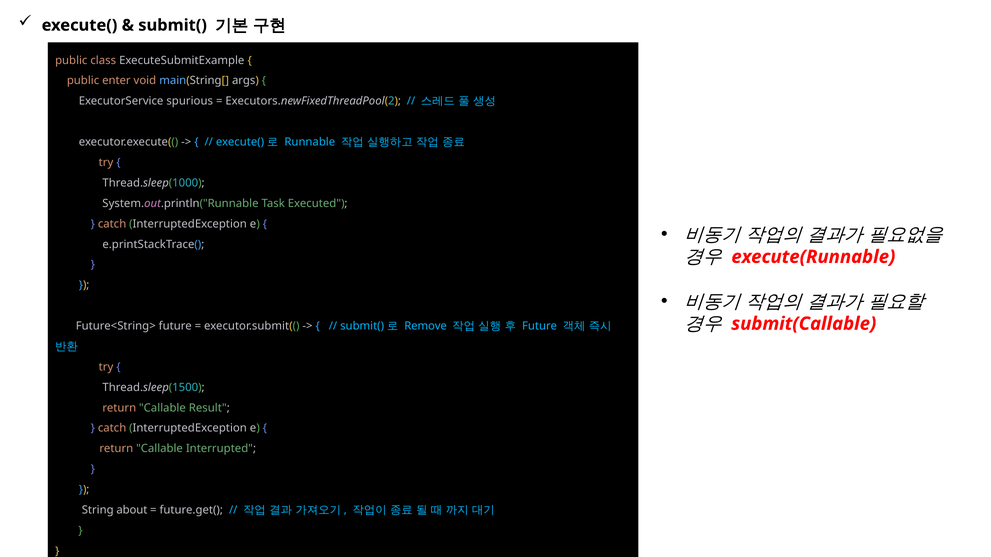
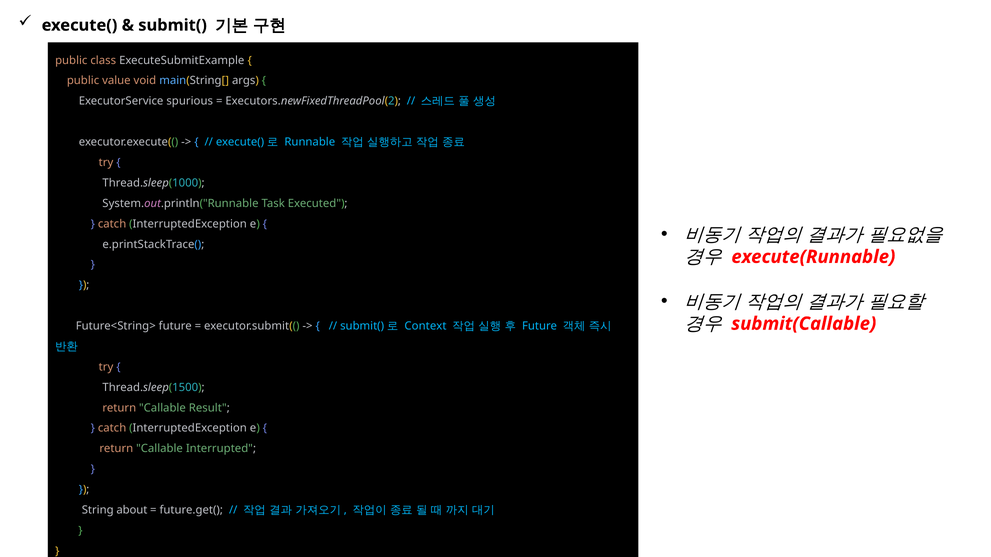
enter: enter -> value
Remove: Remove -> Context
